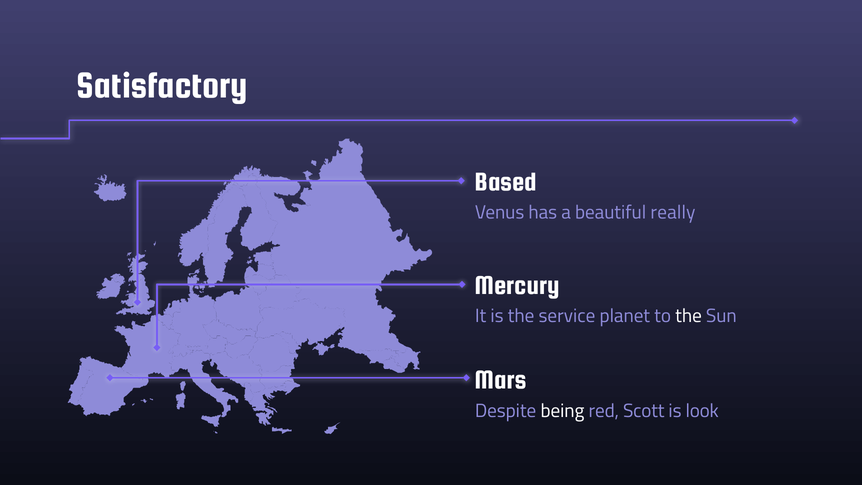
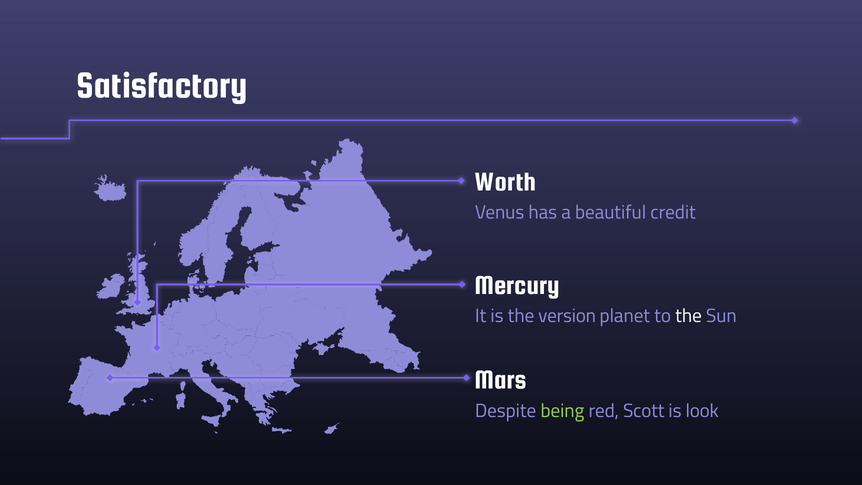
Based: Based -> Worth
really: really -> credit
service: service -> version
being colour: white -> light green
